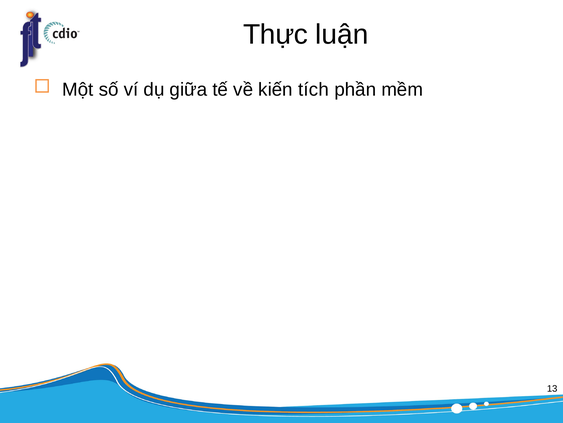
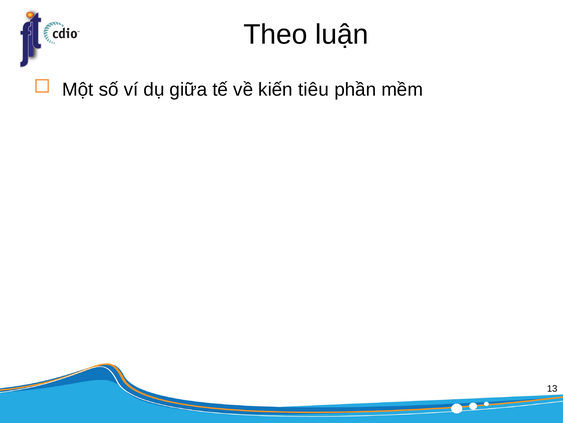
Thực: Thực -> Theo
tích: tích -> tiêu
